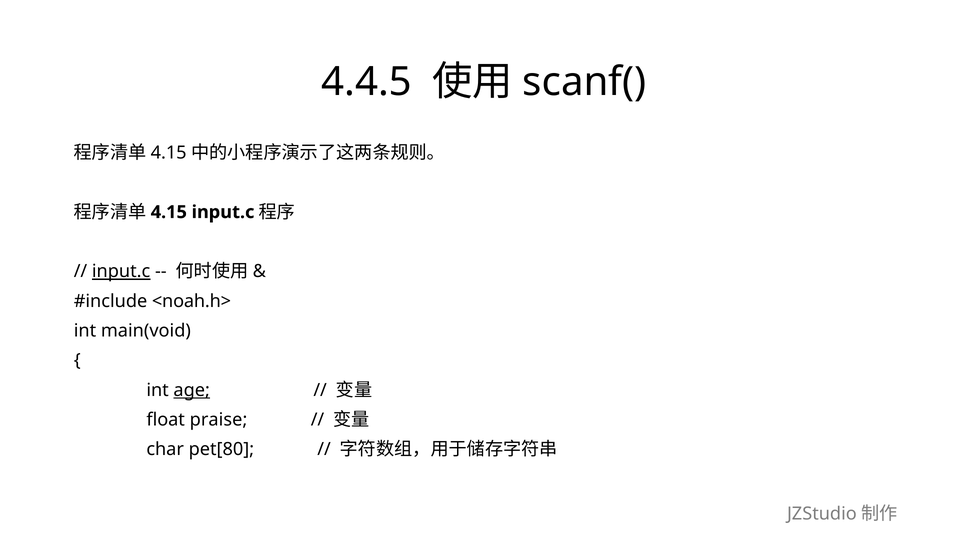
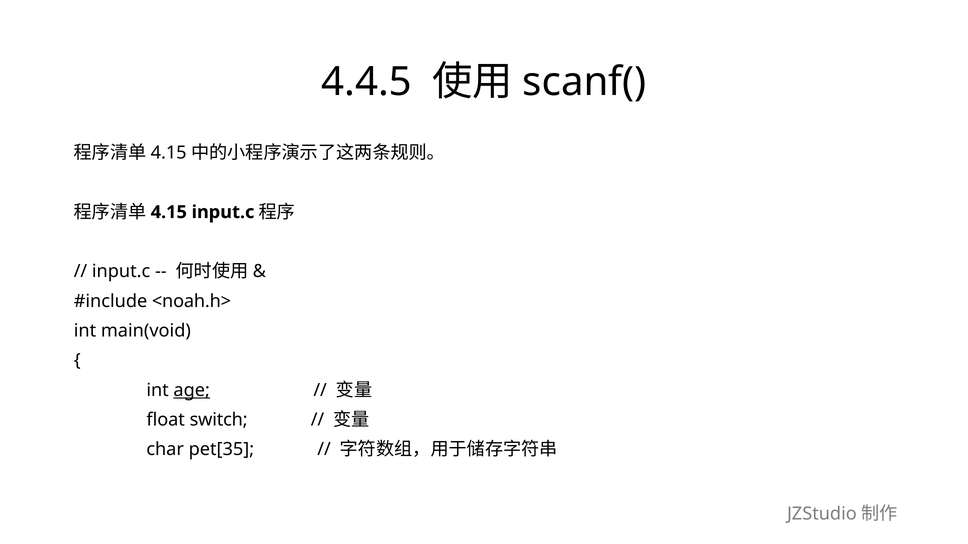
input.c at (121, 272) underline: present -> none
praise: praise -> switch
pet[80: pet[80 -> pet[35
